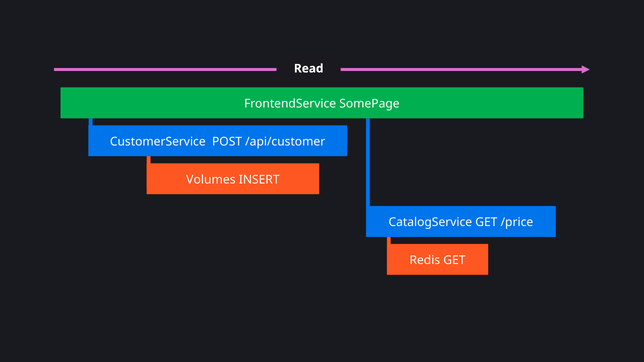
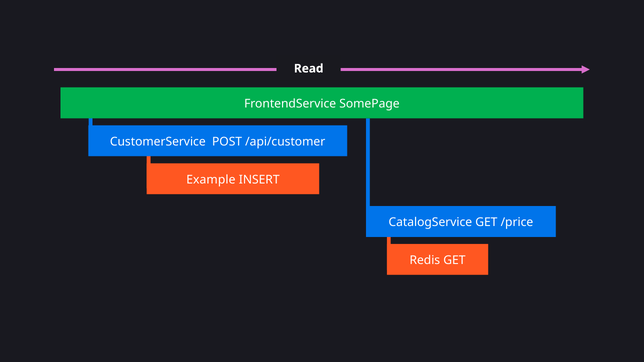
Volumes: Volumes -> Example
